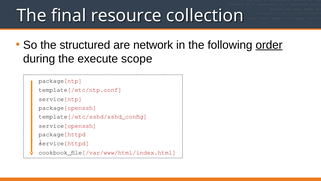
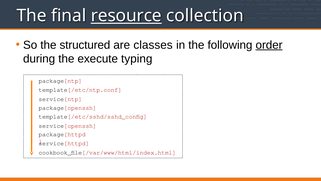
resource underline: none -> present
network: network -> classes
scope: scope -> typing
